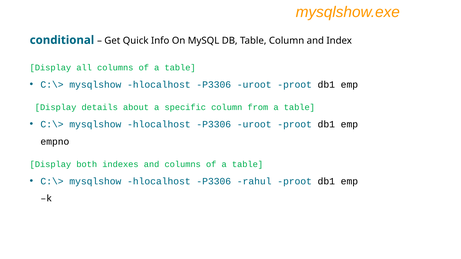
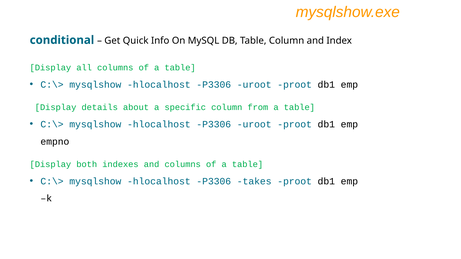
rahul: rahul -> takes
